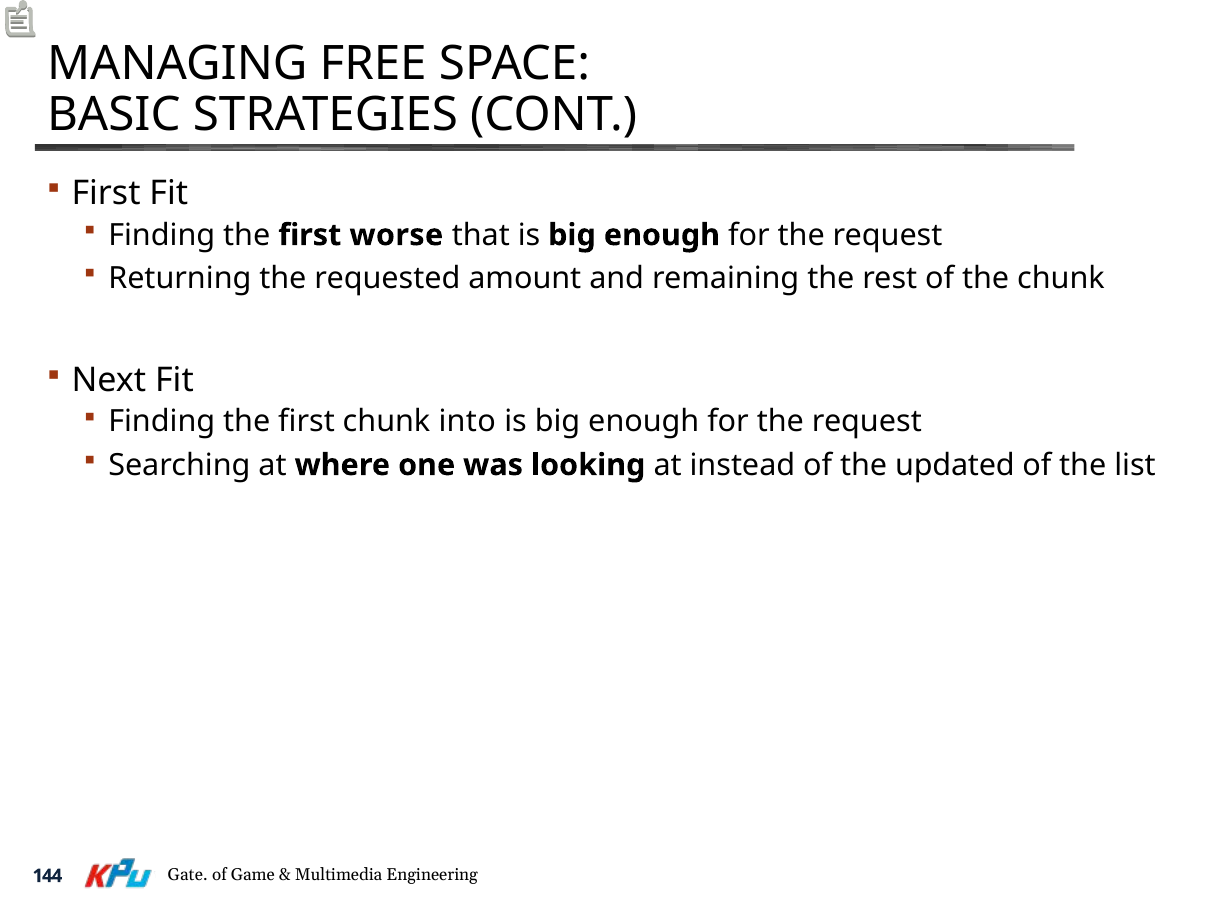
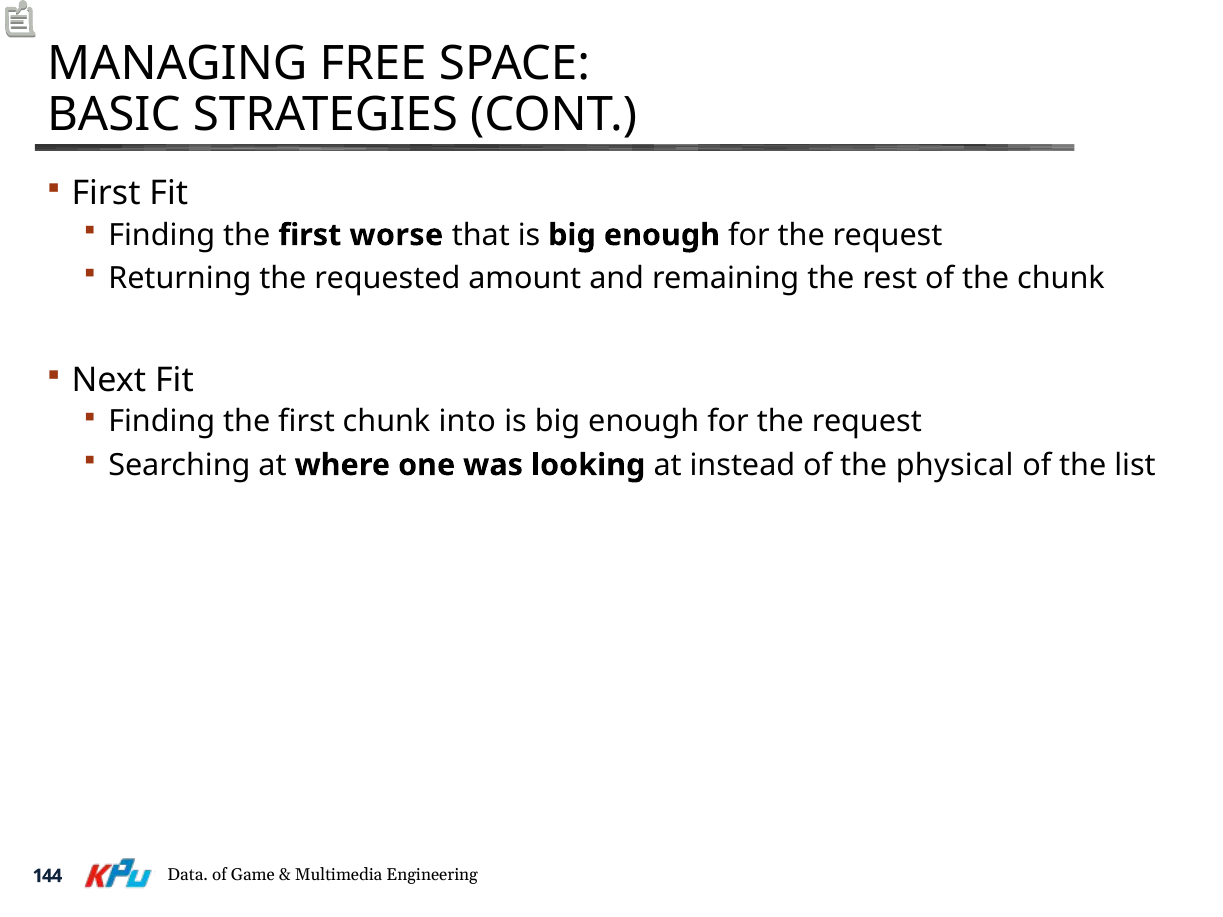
updated: updated -> physical
Gate: Gate -> Data
